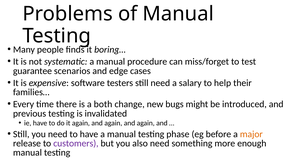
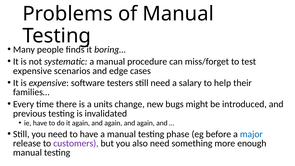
guarantee at (32, 71): guarantee -> expensive
both: both -> units
major colour: orange -> blue
